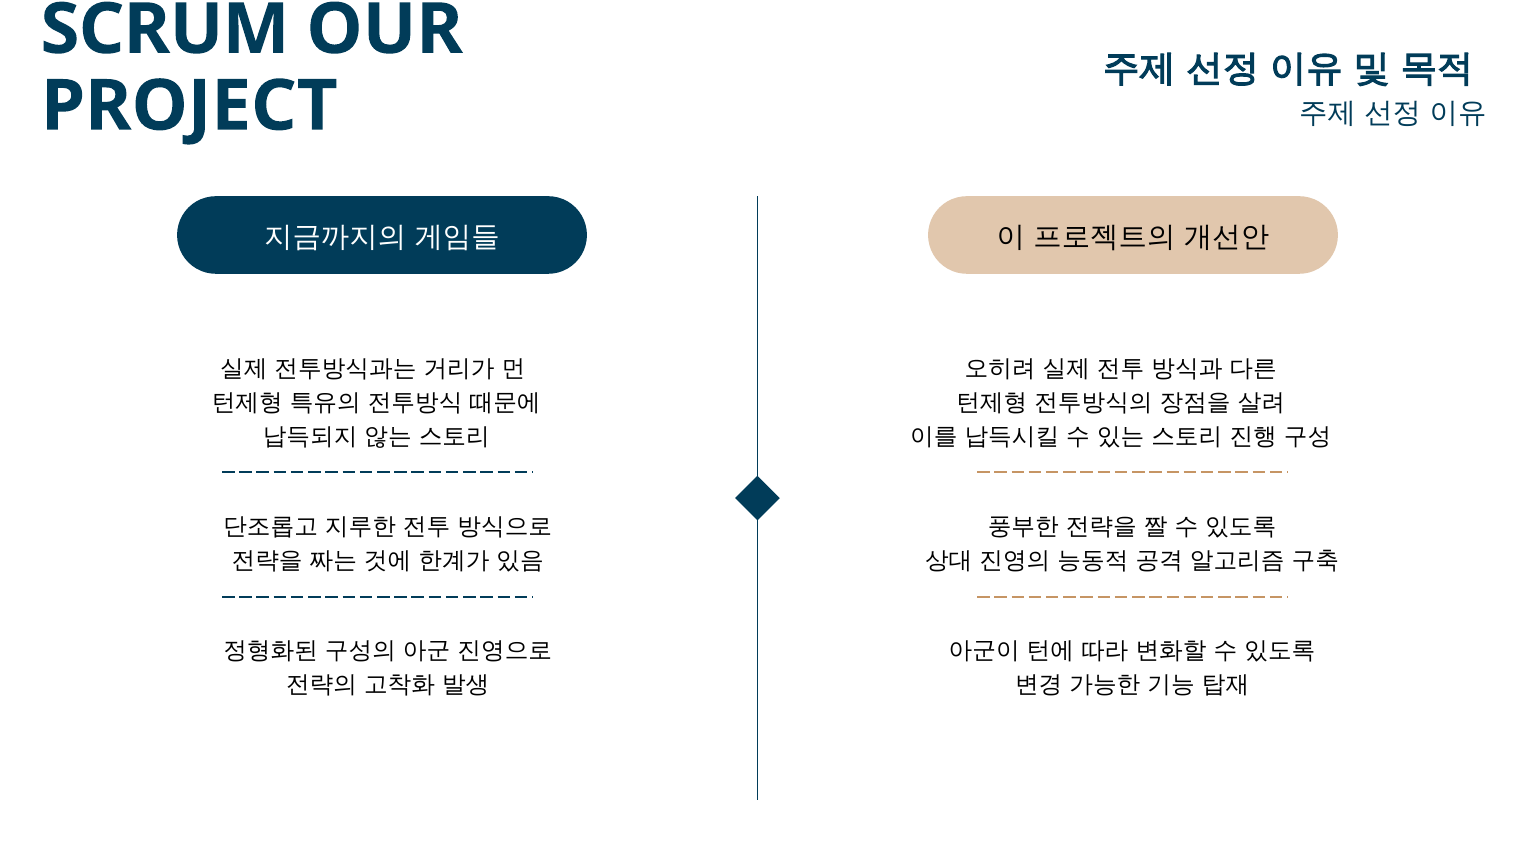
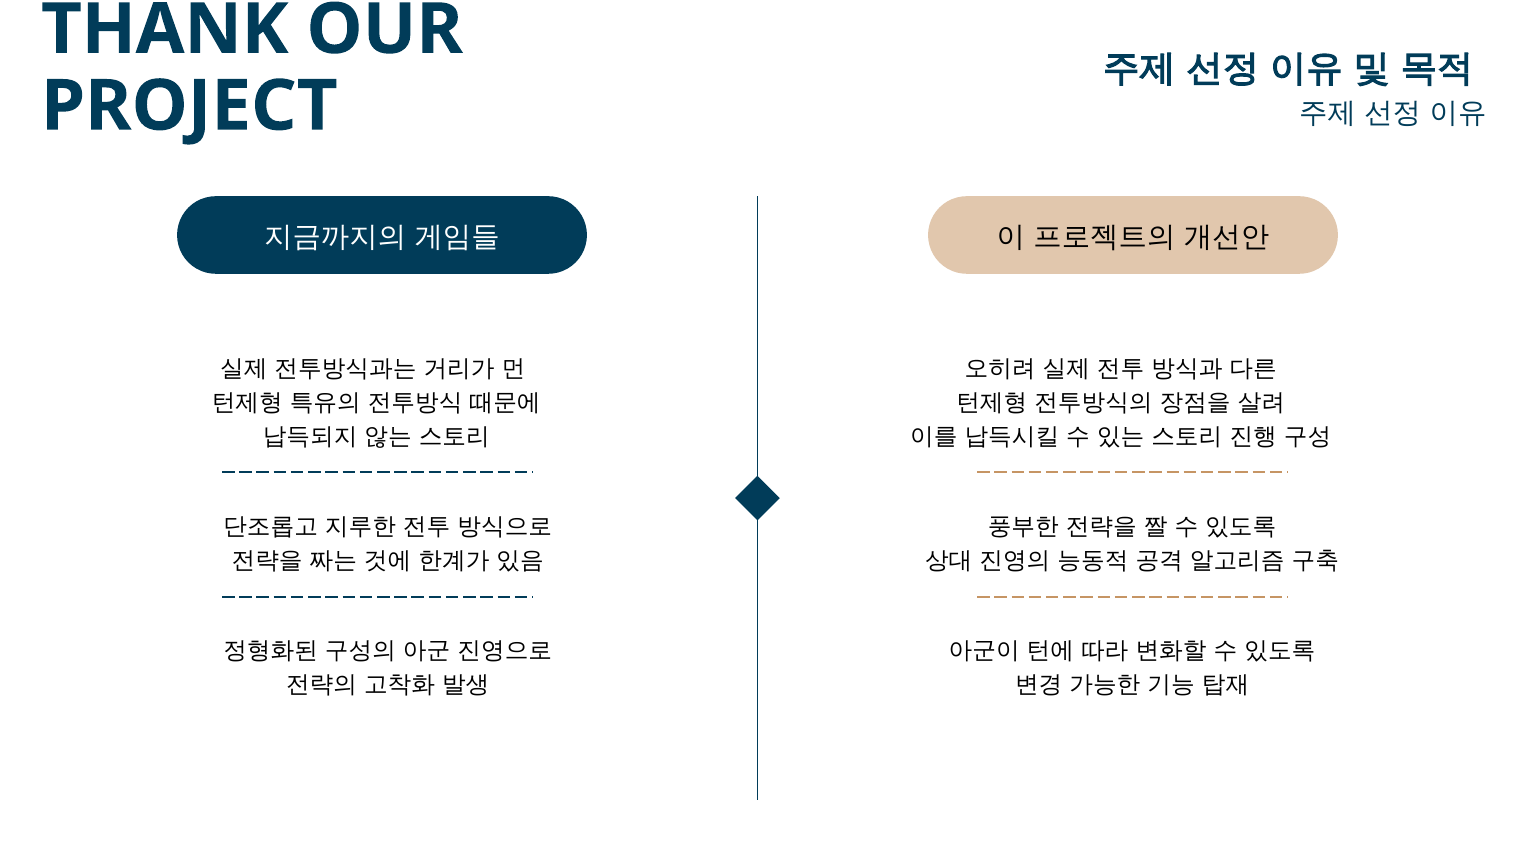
SCRUM: SCRUM -> THANK
